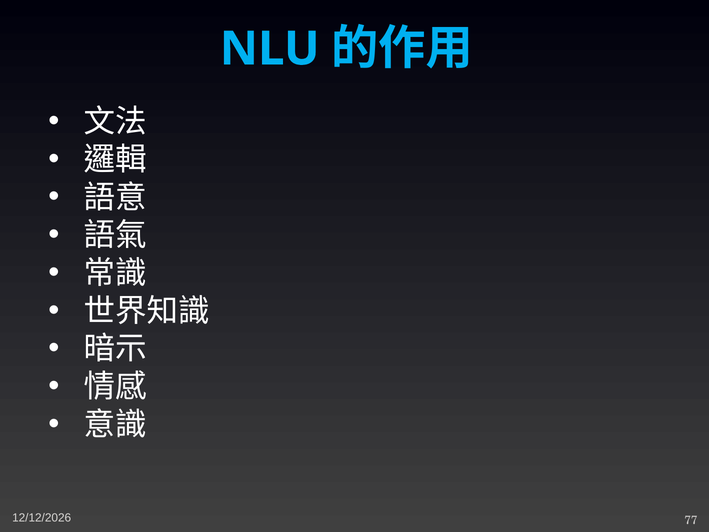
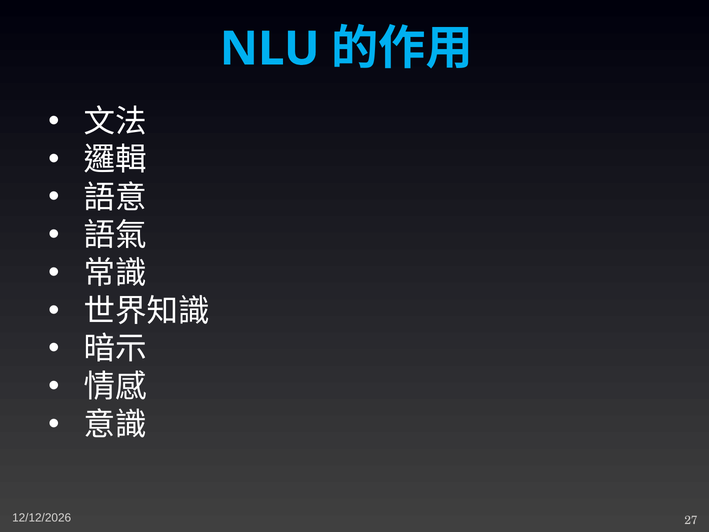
77: 77 -> 27
